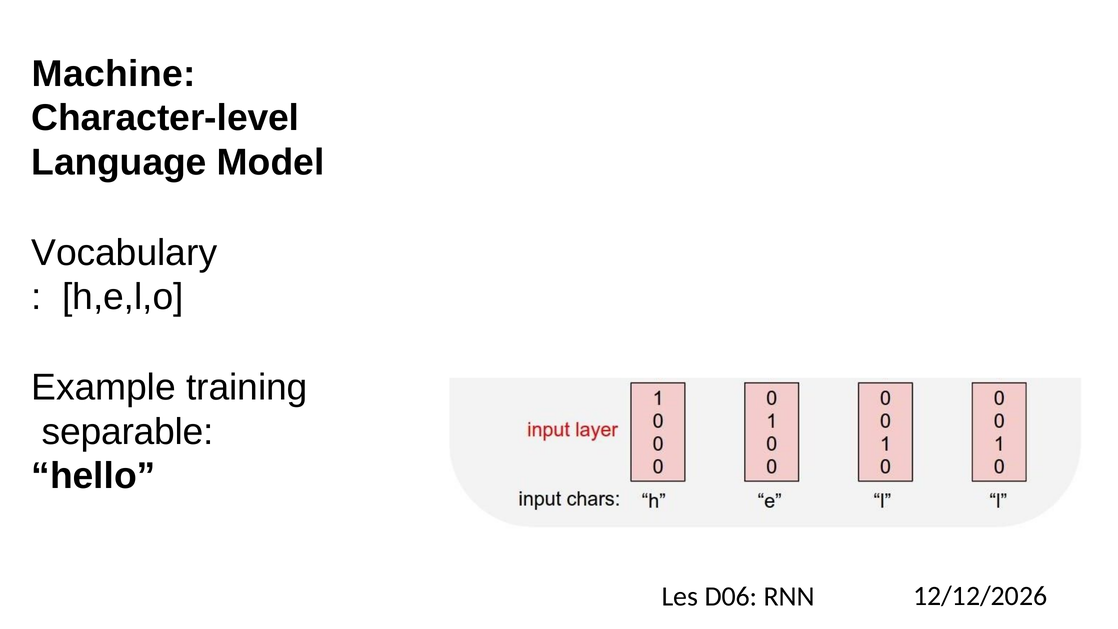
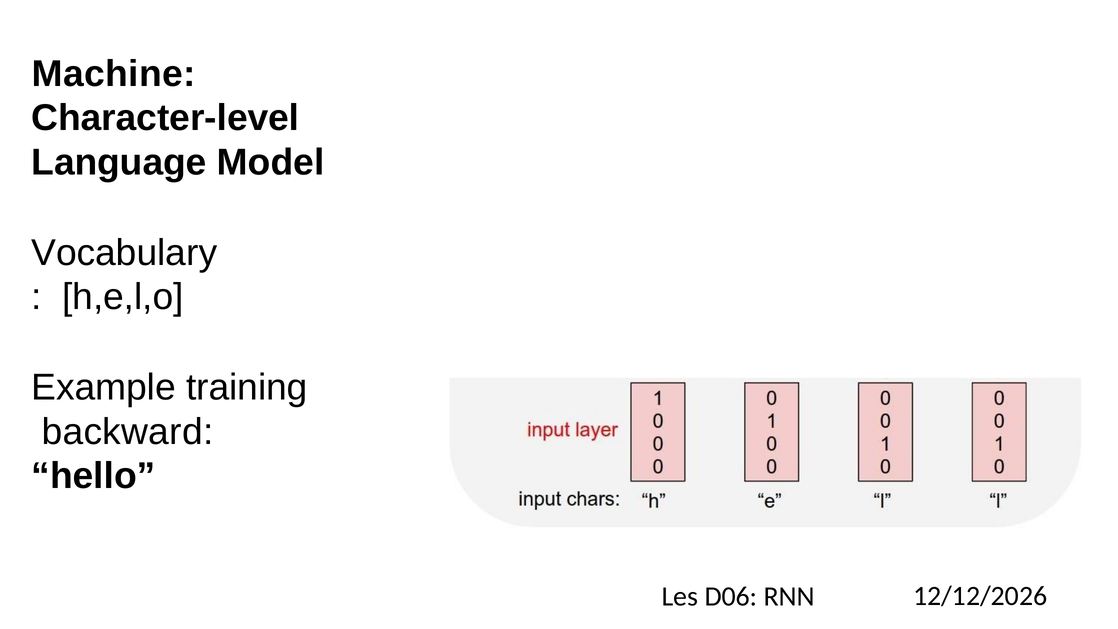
separable: separable -> backward
